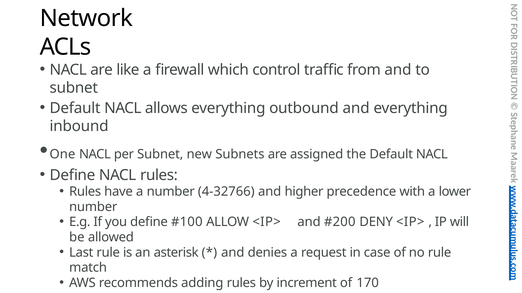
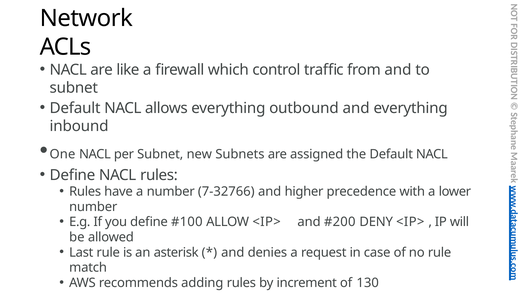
4-32766: 4-32766 -> 7-32766
170: 170 -> 130
